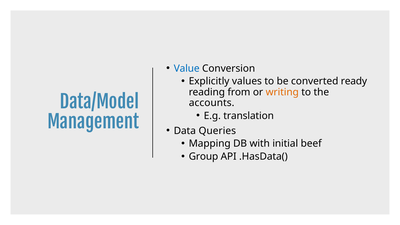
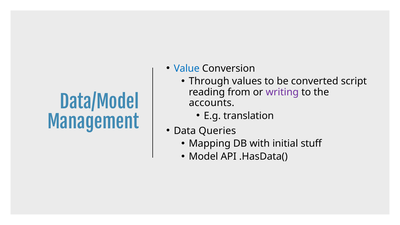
Explicitly: Explicitly -> Through
ready: ready -> script
writing colour: orange -> purple
beef: beef -> stuff
Group: Group -> Model
